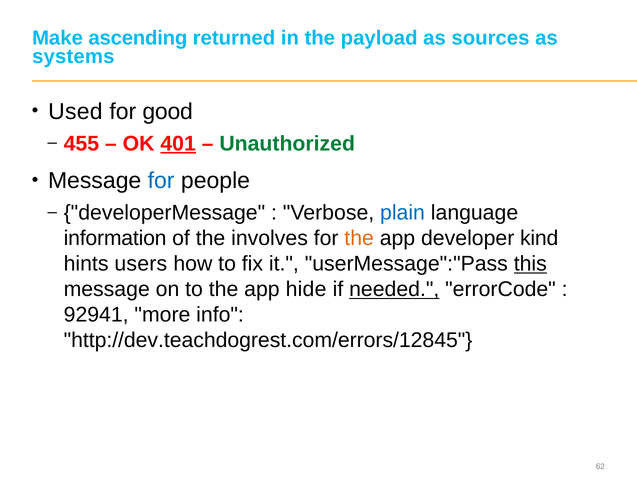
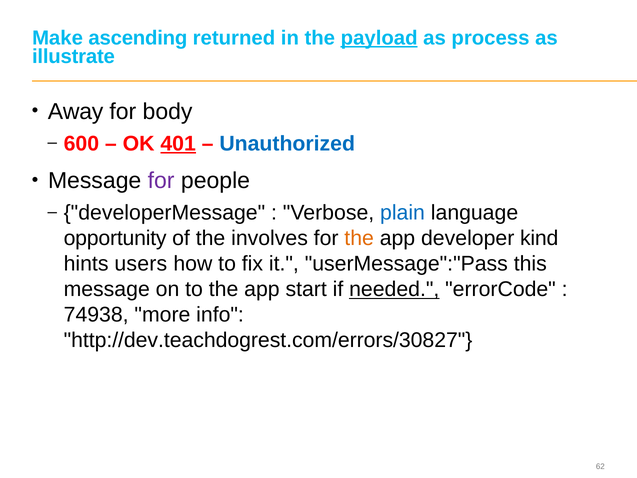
payload underline: none -> present
sources: sources -> process
systems: systems -> illustrate
Used: Used -> Away
good: good -> body
455: 455 -> 600
Unauthorized colour: green -> blue
for at (161, 181) colour: blue -> purple
information: information -> opportunity
this underline: present -> none
hide: hide -> start
92941: 92941 -> 74938
http://dev.teachdogrest.com/errors/12845: http://dev.teachdogrest.com/errors/12845 -> http://dev.teachdogrest.com/errors/30827
